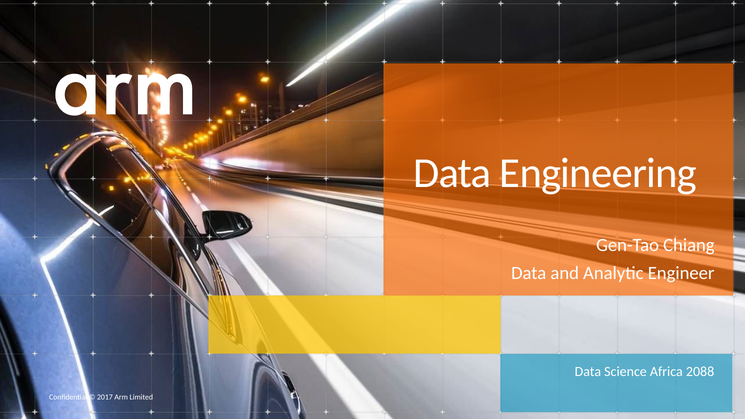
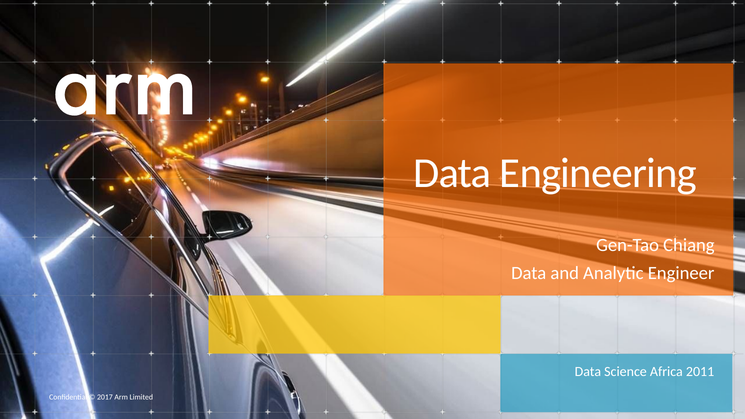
2088: 2088 -> 2011
